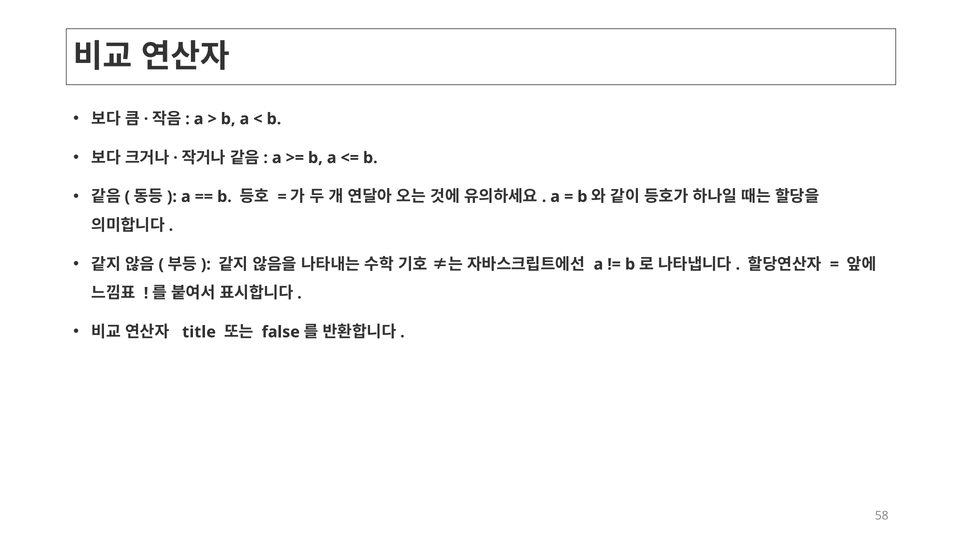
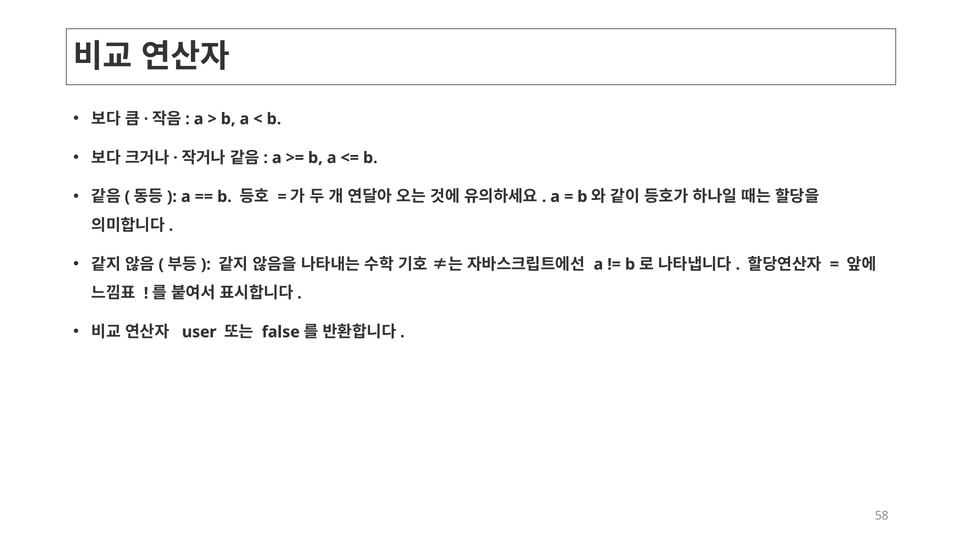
title: title -> user
